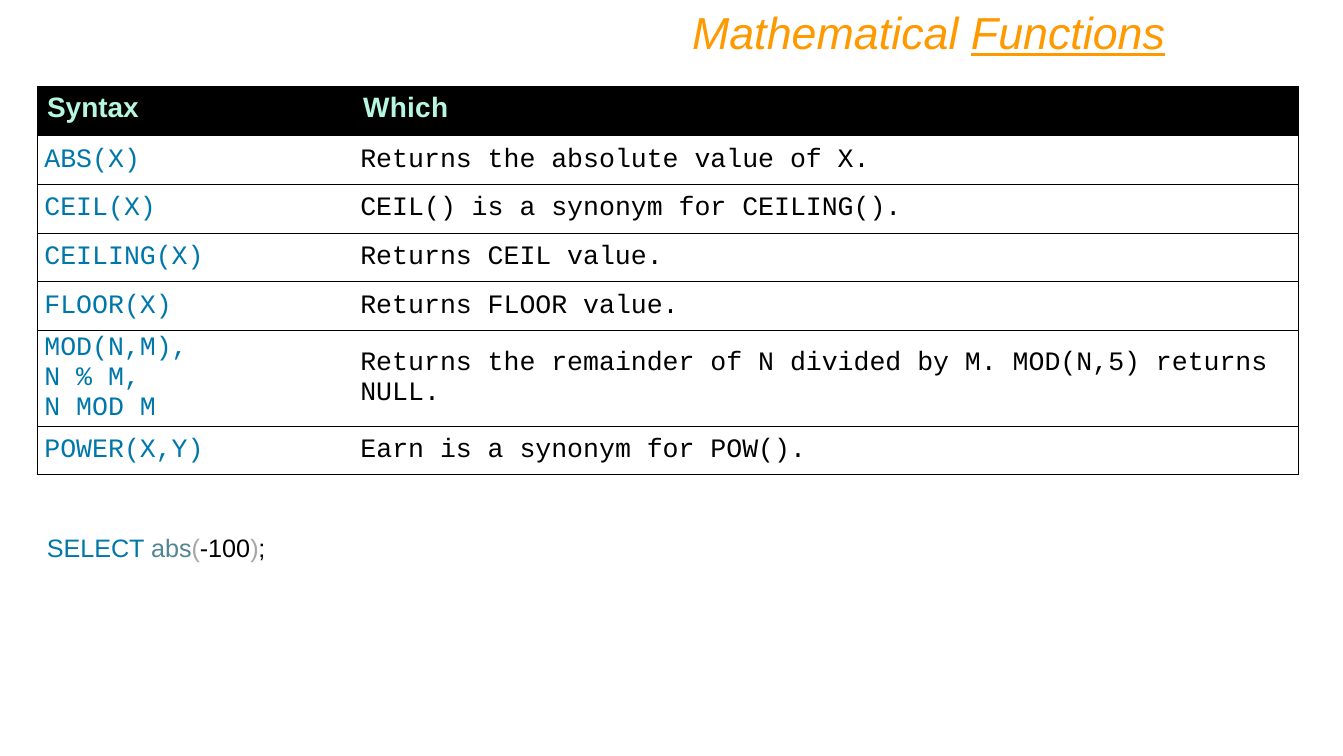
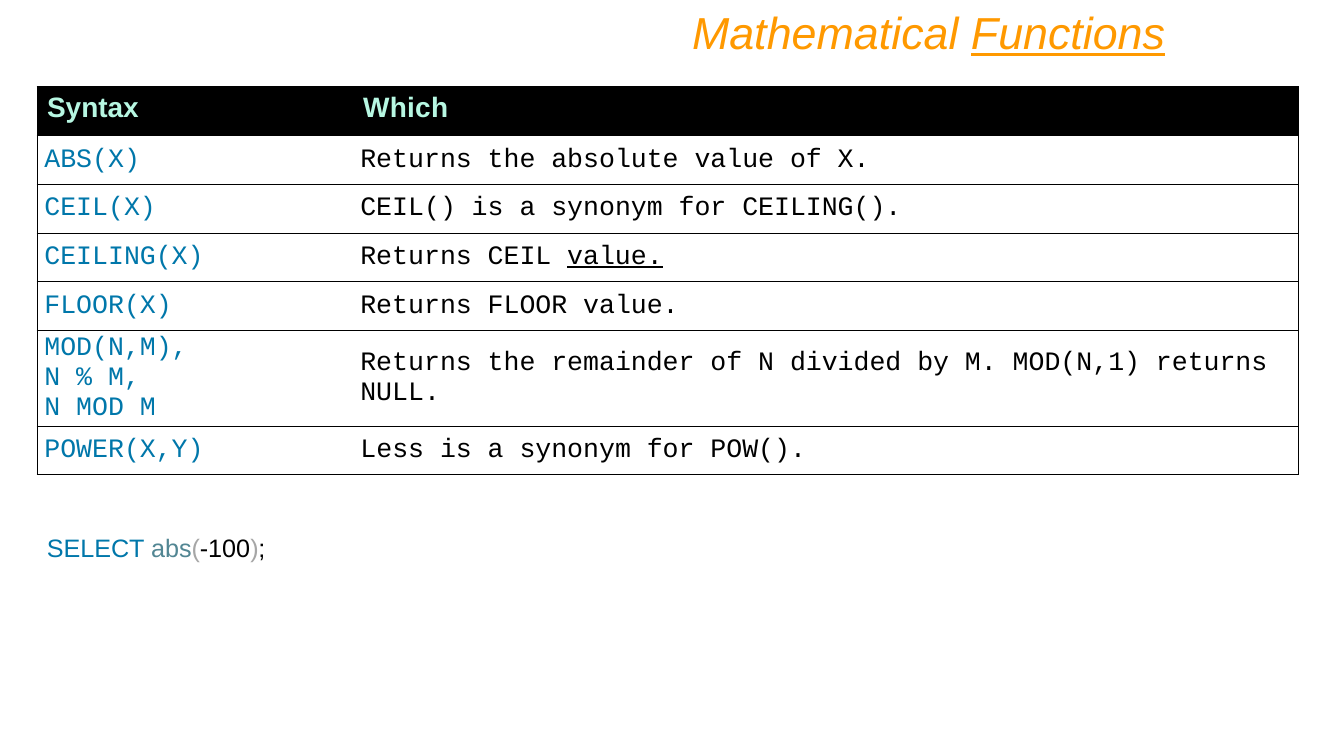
value at (615, 256) underline: none -> present
MOD(N,5: MOD(N,5 -> MOD(N,1
Earn: Earn -> Less
